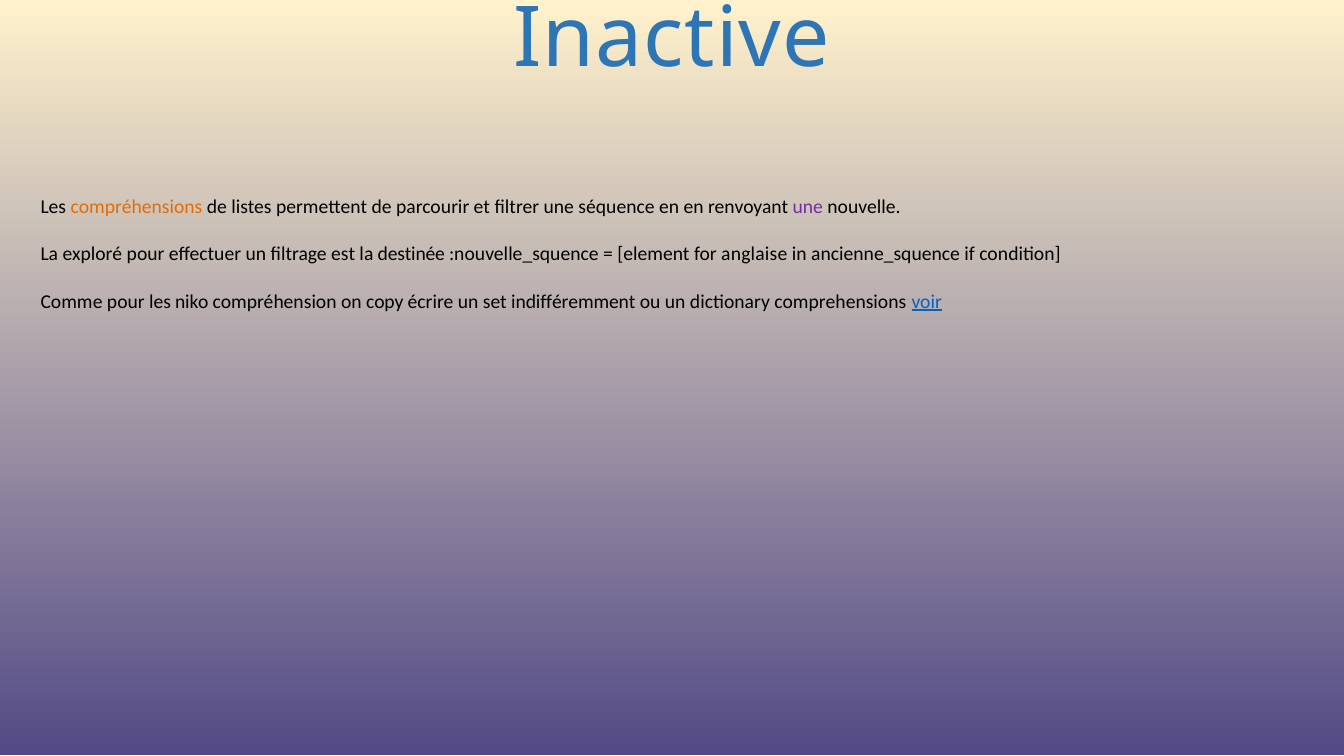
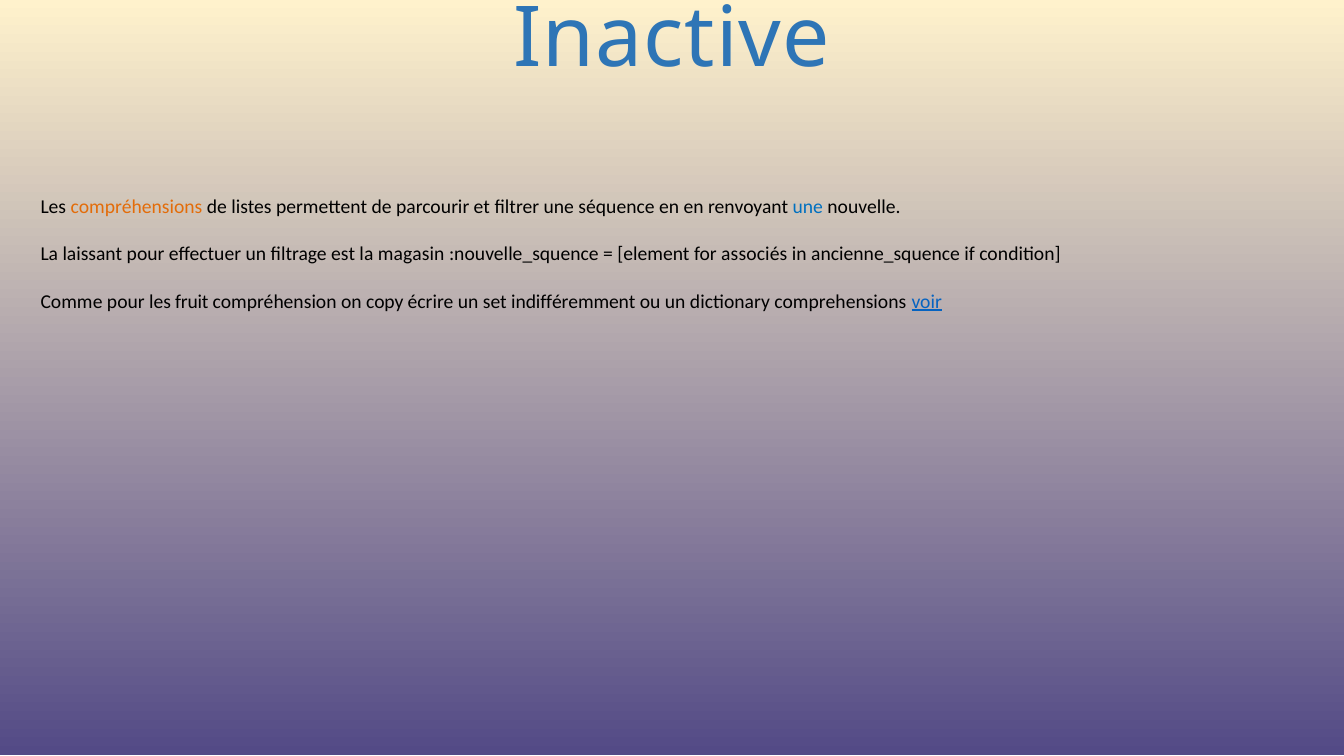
une at (808, 207) colour: purple -> blue
exploré: exploré -> laissant
destinée: destinée -> magasin
anglaise: anglaise -> associés
niko: niko -> fruit
